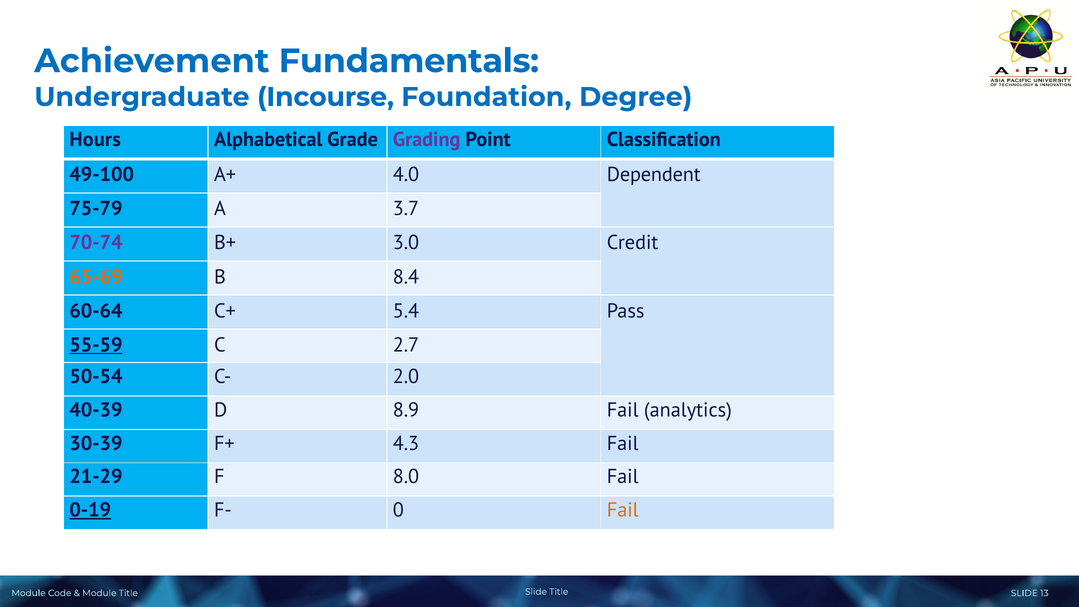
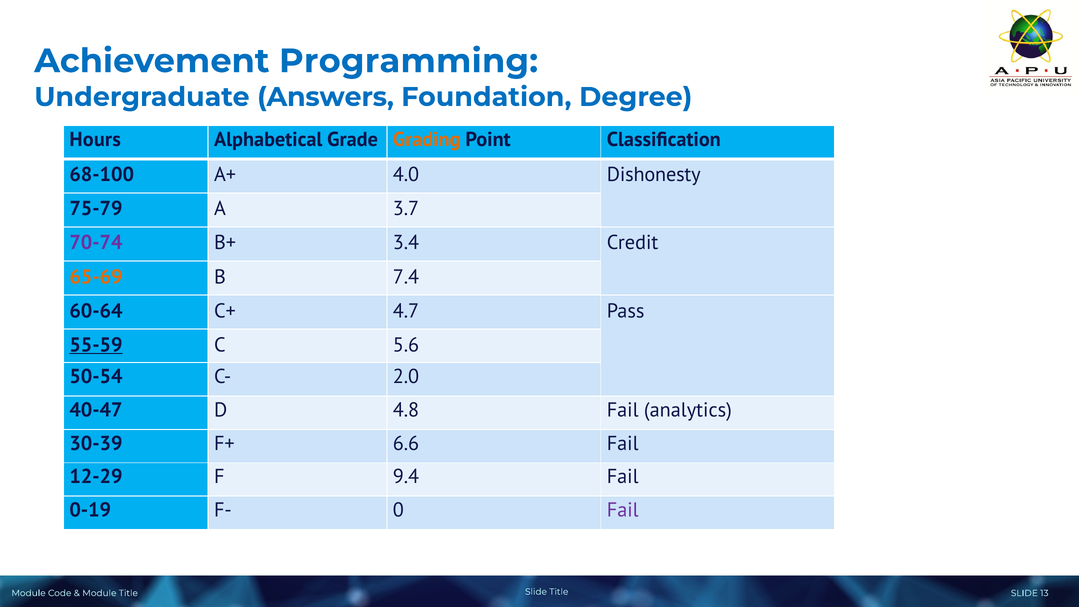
Fundamentals: Fundamentals -> Programming
Incourse: Incourse -> Answers
Grading colour: purple -> orange
49-100: 49-100 -> 68-100
Dependent: Dependent -> Dishonesty
3.0: 3.0 -> 3.4
8.4: 8.4 -> 7.4
5.4: 5.4 -> 4.7
2.7: 2.7 -> 5.6
40-39: 40-39 -> 40-47
8.9: 8.9 -> 4.8
4.3: 4.3 -> 6.6
21-29: 21-29 -> 12-29
8.0: 8.0 -> 9.4
0-19 underline: present -> none
Fail at (623, 510) colour: orange -> purple
